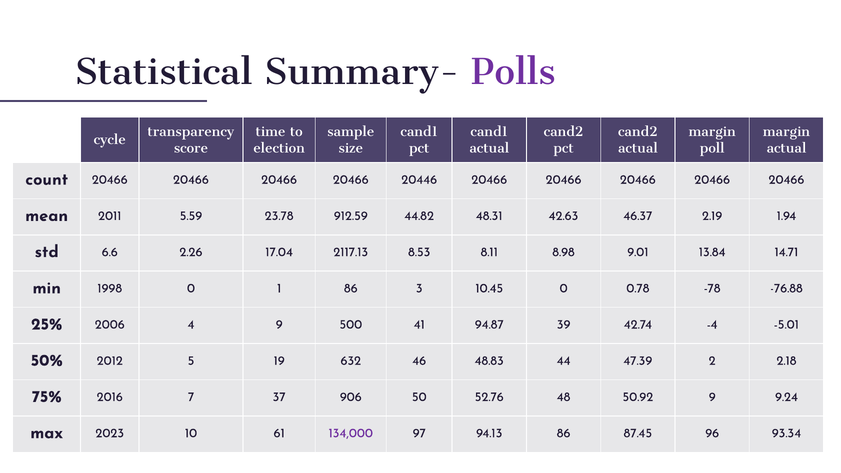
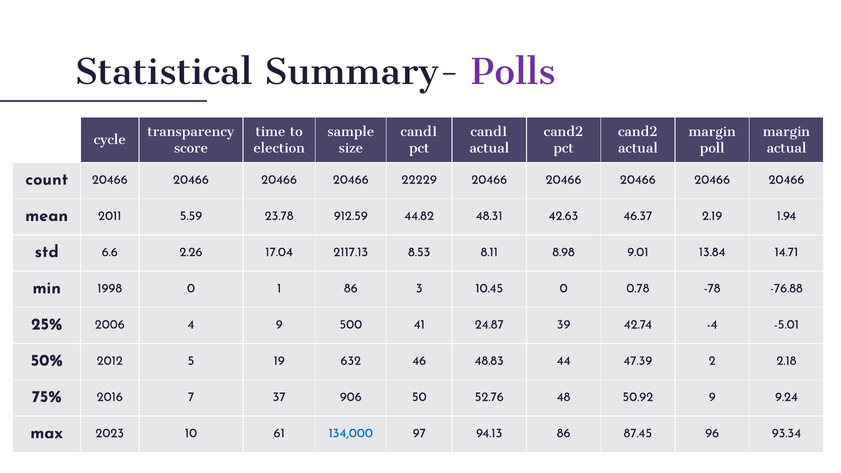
20446: 20446 -> 22229
94.87: 94.87 -> 24.87
134,000 colour: purple -> blue
